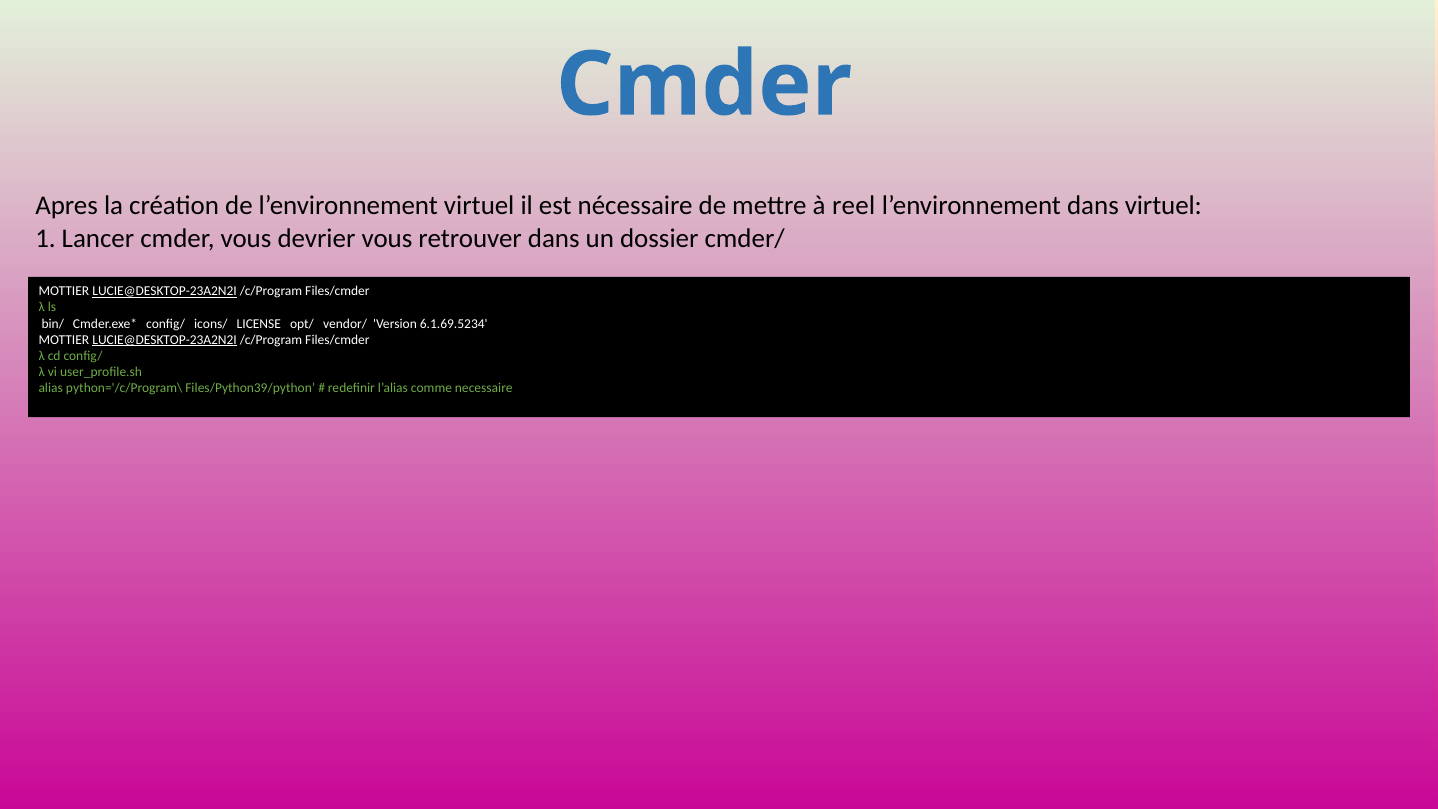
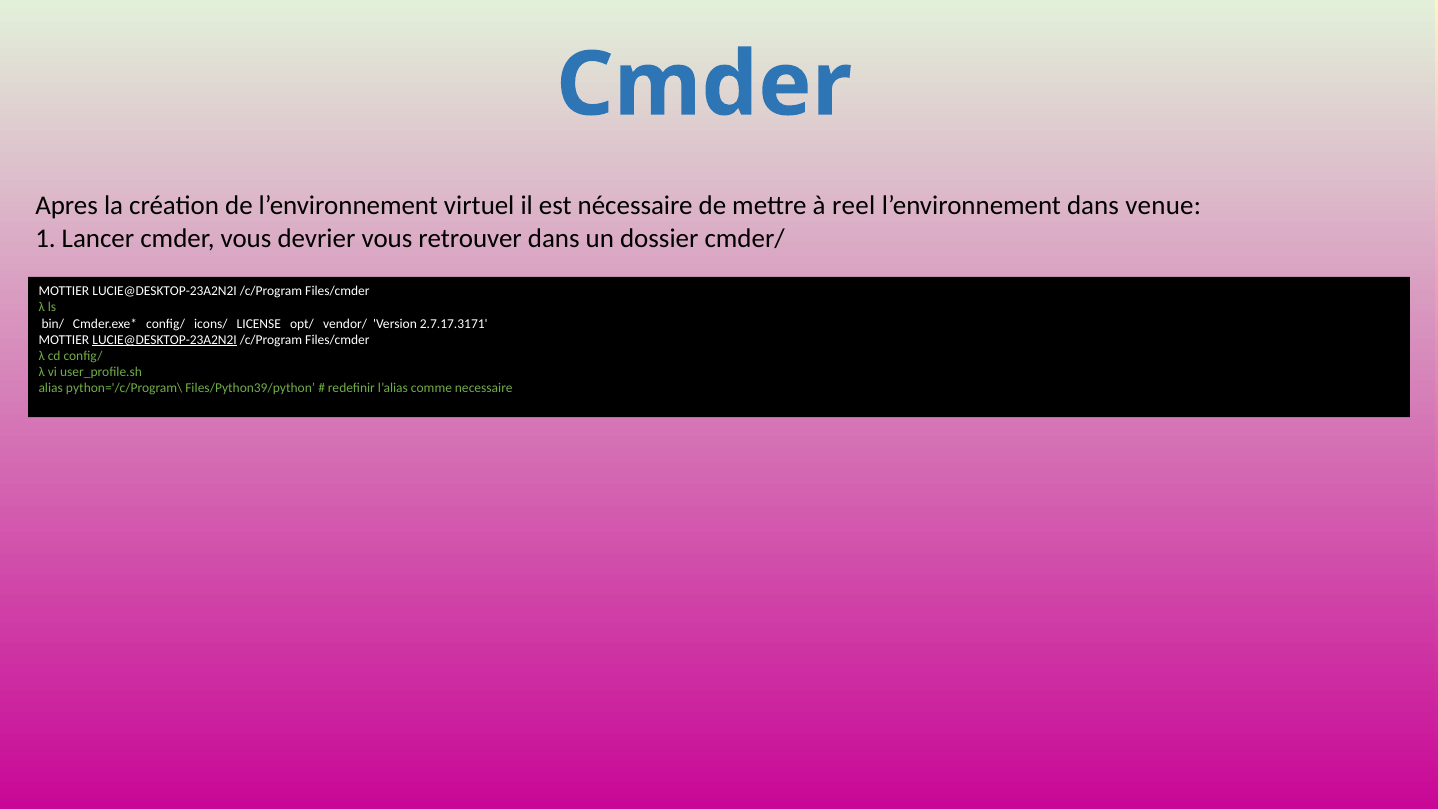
dans virtuel: virtuel -> venue
LUCIE@DESKTOP-23A2N2I at (165, 291) underline: present -> none
6.1.69.5234: 6.1.69.5234 -> 2.7.17.3171
